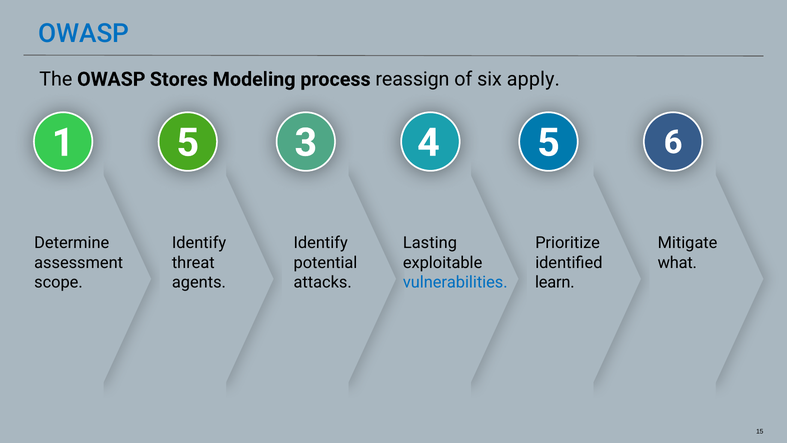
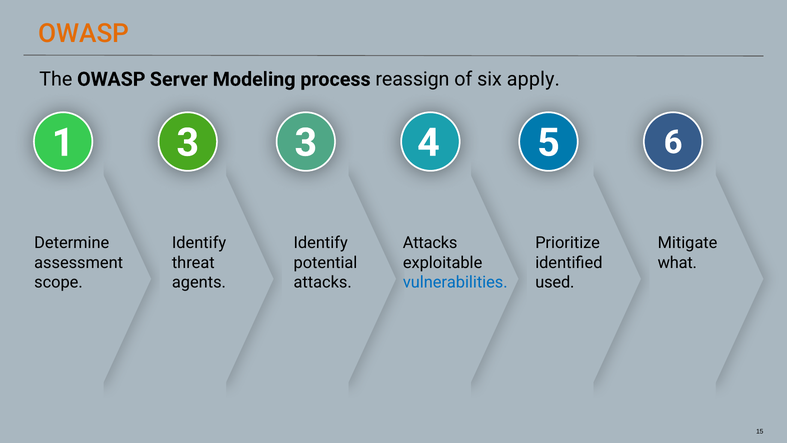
OWASP at (84, 33) colour: blue -> orange
Stores: Stores -> Server
1 5: 5 -> 3
Lasting at (430, 243): Lasting -> Attacks
learn: learn -> used
